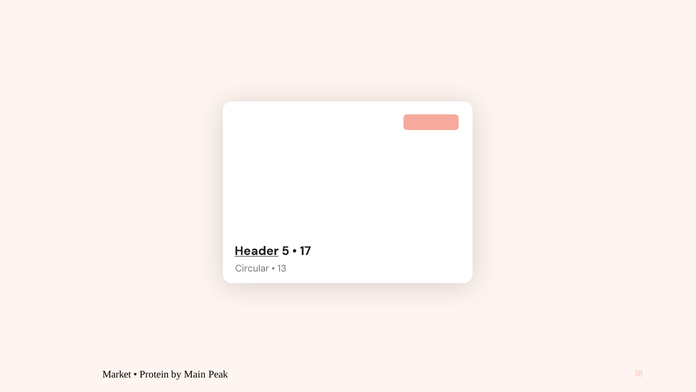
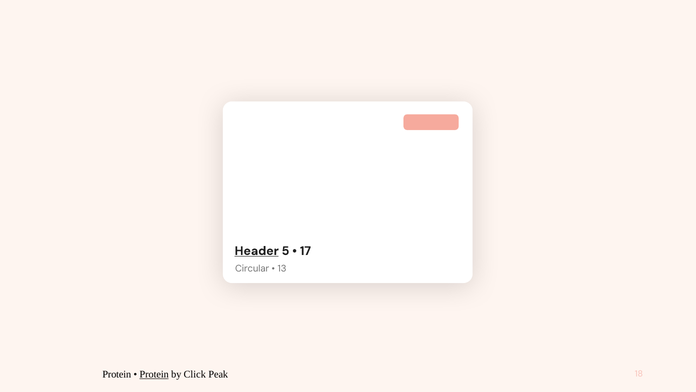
Market at (117, 374): Market -> Protein
Protein at (154, 374) underline: none -> present
Main: Main -> Click
